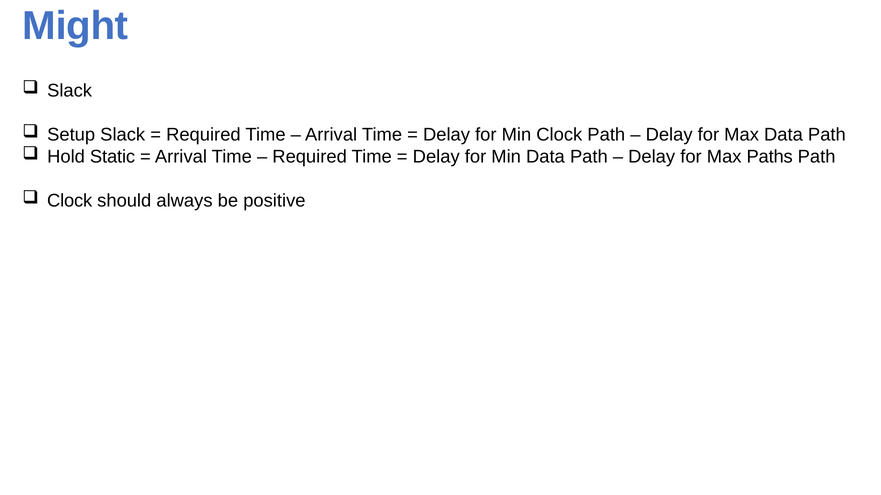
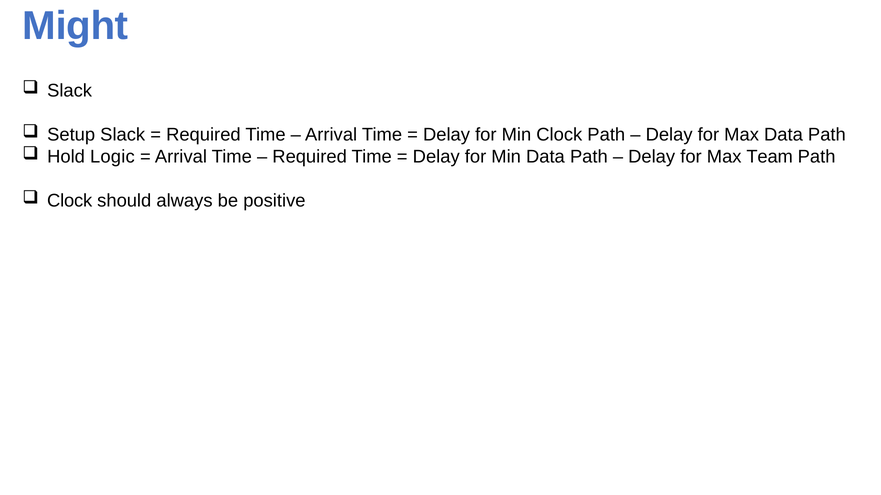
Static: Static -> Logic
Paths: Paths -> Team
